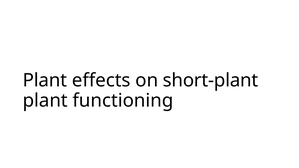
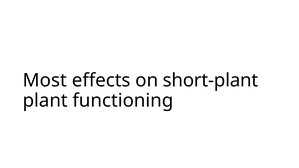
Plant at (45, 80): Plant -> Most
